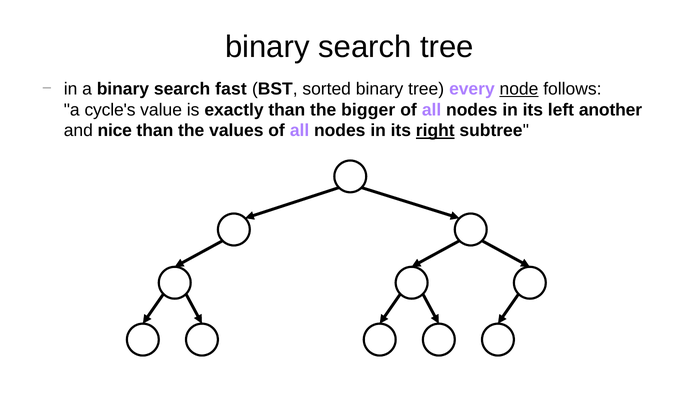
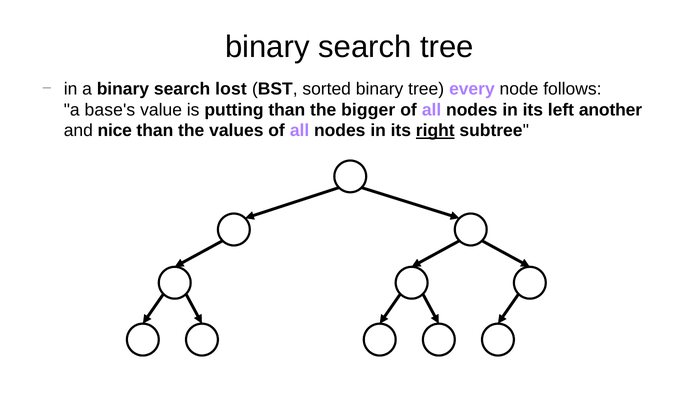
fast: fast -> lost
node underline: present -> none
cycle's: cycle's -> base's
exactly: exactly -> putting
